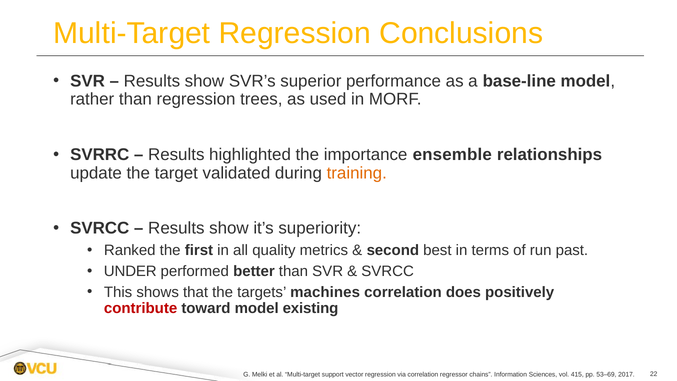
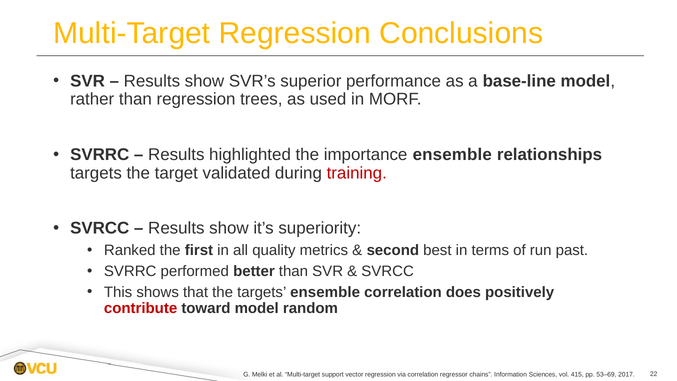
update at (96, 173): update -> targets
training colour: orange -> red
UNDER at (130, 271): UNDER -> SVRRC
targets machines: machines -> ensemble
existing: existing -> random
